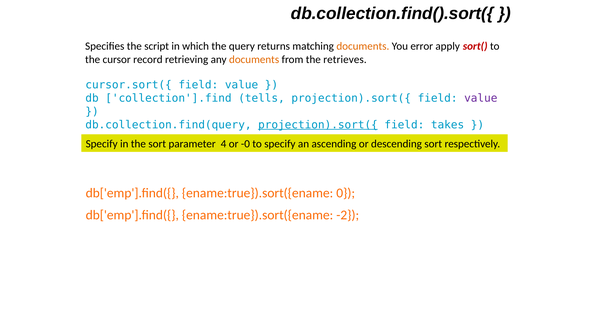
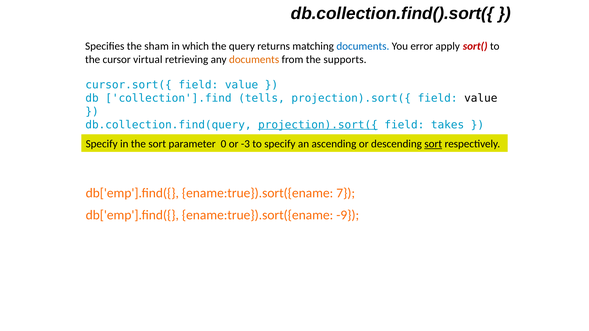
script: script -> sham
documents at (363, 46) colour: orange -> blue
record: record -> virtual
retrieves: retrieves -> supports
value at (481, 98) colour: purple -> black
4: 4 -> 0
-0: -0 -> -3
sort at (433, 144) underline: none -> present
0: 0 -> 7
-2: -2 -> -9
